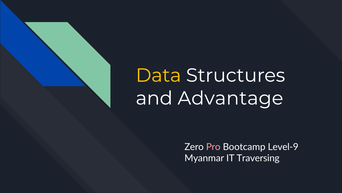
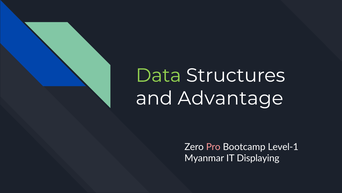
Data colour: yellow -> light green
Level-9: Level-9 -> Level-1
Traversing: Traversing -> Displaying
